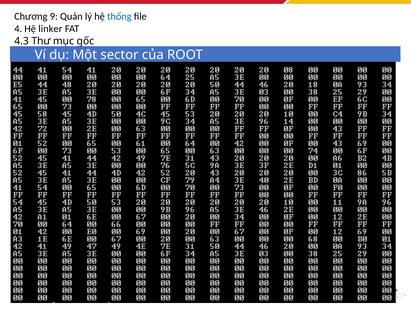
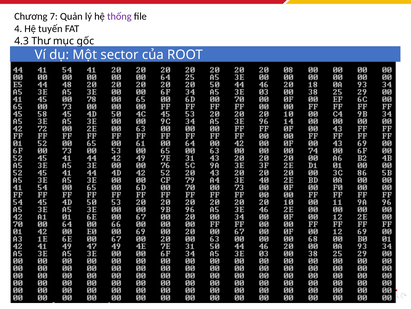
9: 9 -> 7
thống colour: blue -> purple
linker: linker -> tuyến
